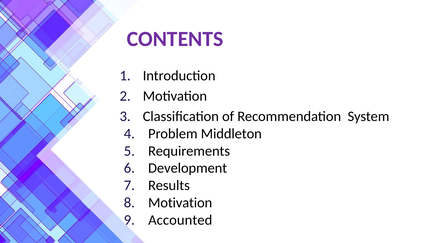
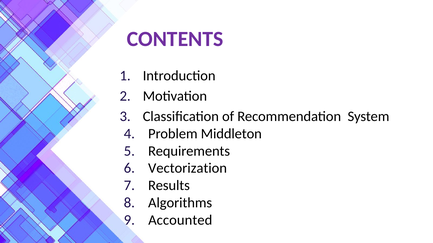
Development: Development -> Vectorization
Motivation at (180, 203): Motivation -> Algorithms
